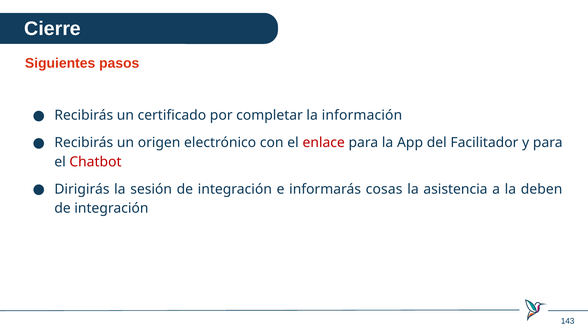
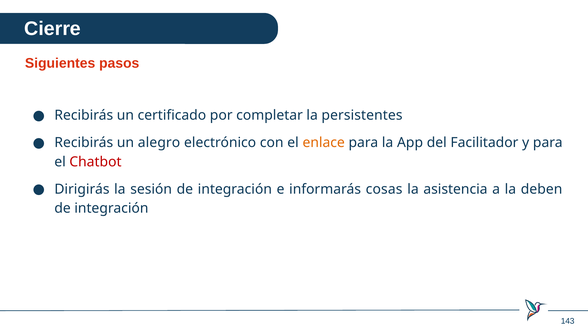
información: información -> persistentes
origen: origen -> alegro
enlace colour: red -> orange
